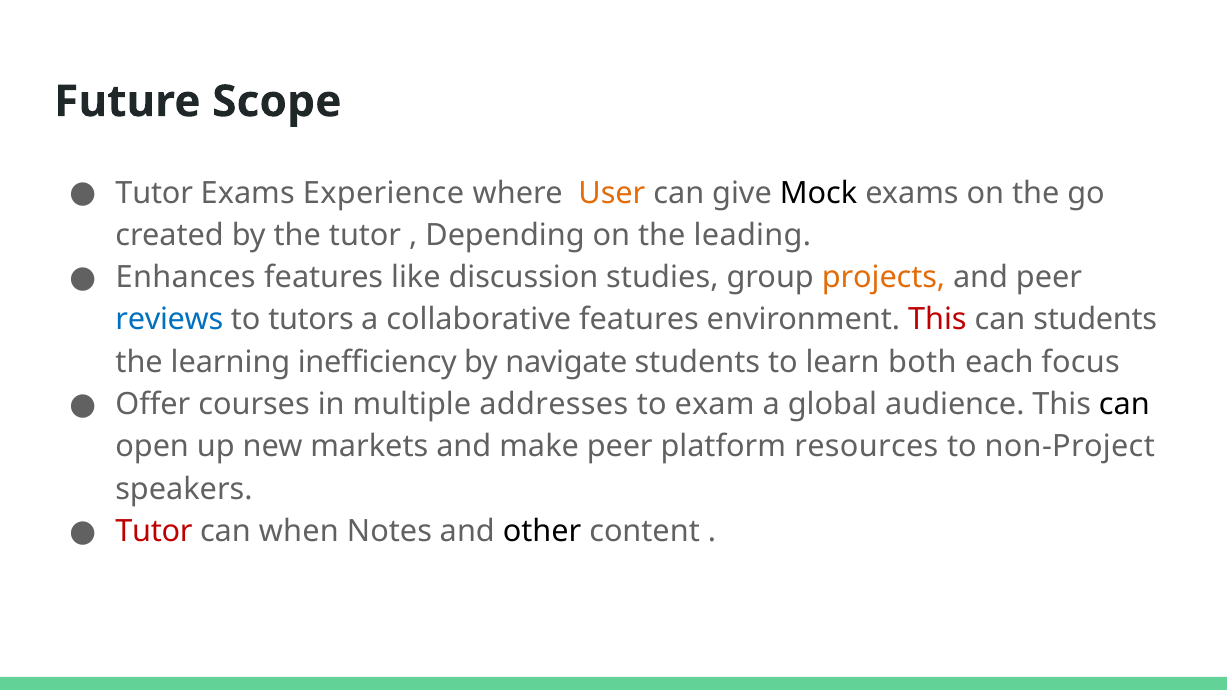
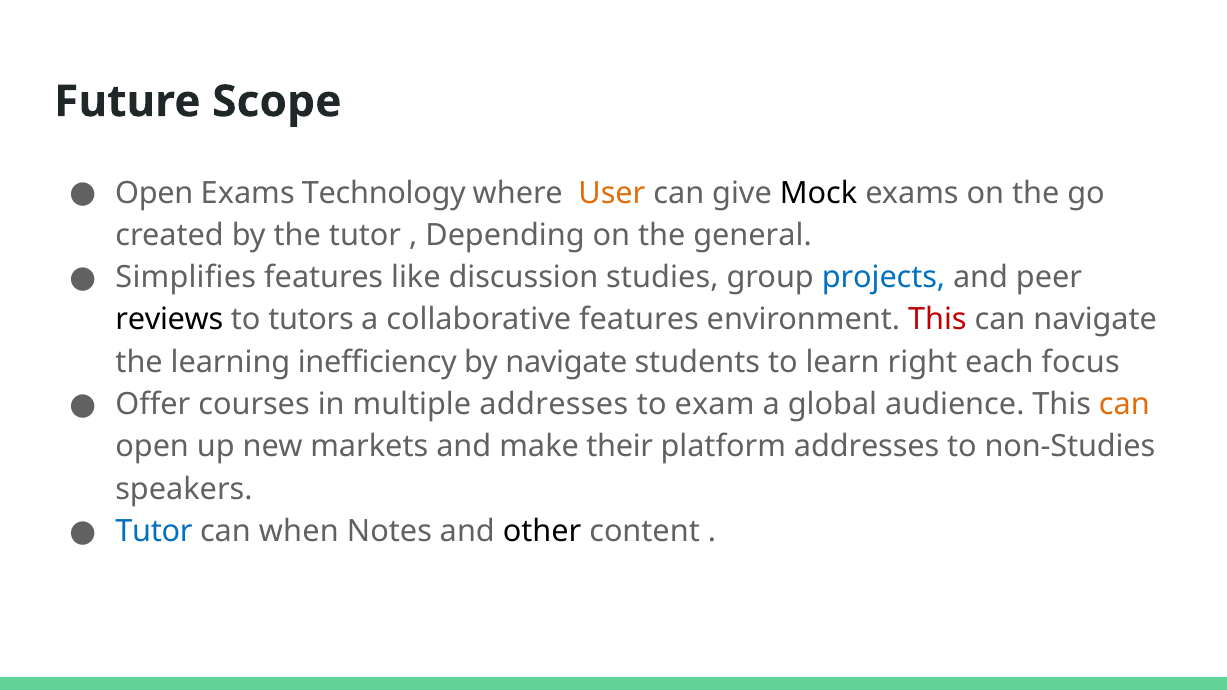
Tutor at (154, 193): Tutor -> Open
Experience: Experience -> Technology
leading: leading -> general
Enhances: Enhances -> Simplifies
projects colour: orange -> blue
reviews colour: blue -> black
can students: students -> navigate
both: both -> right
can at (1124, 405) colour: black -> orange
make peer: peer -> their
platform resources: resources -> addresses
non-Project: non-Project -> non-Studies
Tutor at (154, 531) colour: red -> blue
